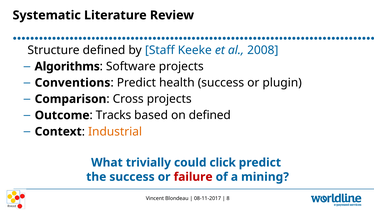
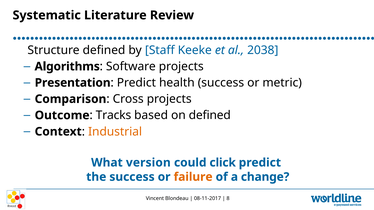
2008: 2008 -> 2038
Conventions: Conventions -> Presentation
plugin: plugin -> metric
trivially: trivially -> version
failure colour: red -> orange
mining: mining -> change
